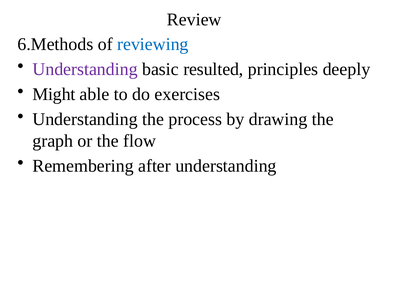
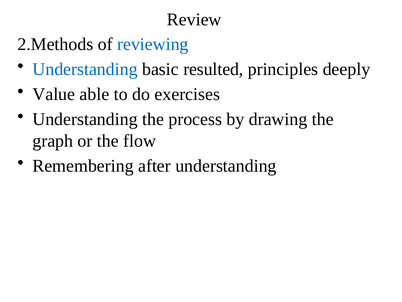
6.Methods: 6.Methods -> 2.Methods
Understanding at (85, 69) colour: purple -> blue
Might: Might -> Value
